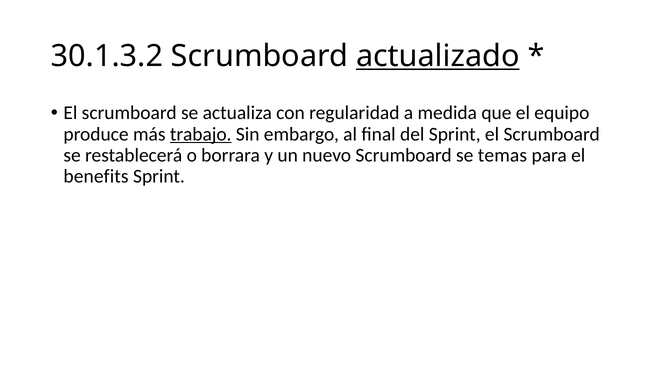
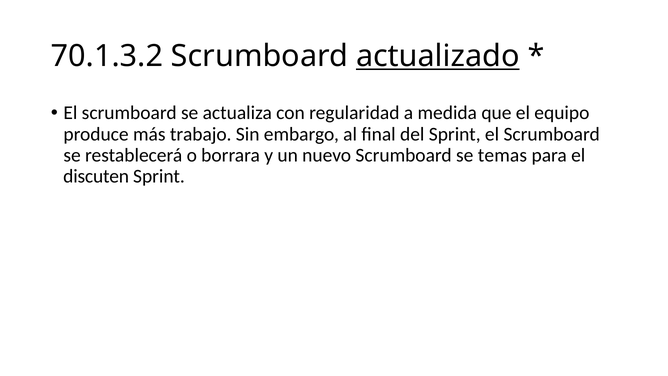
30.1.3.2: 30.1.3.2 -> 70.1.3.2
trabajo underline: present -> none
benefits: benefits -> discuten
